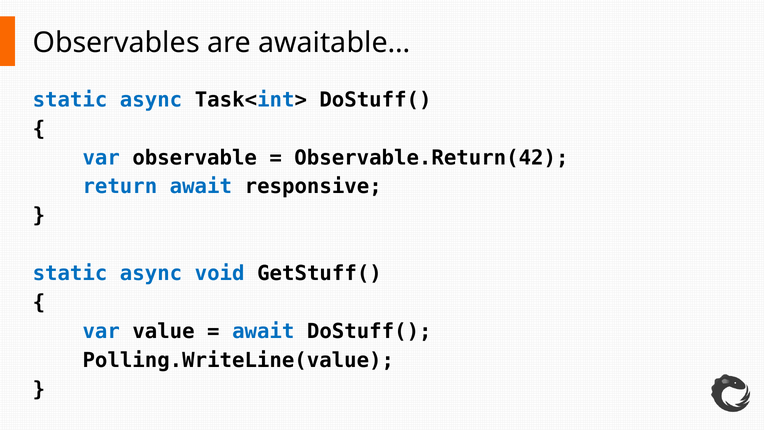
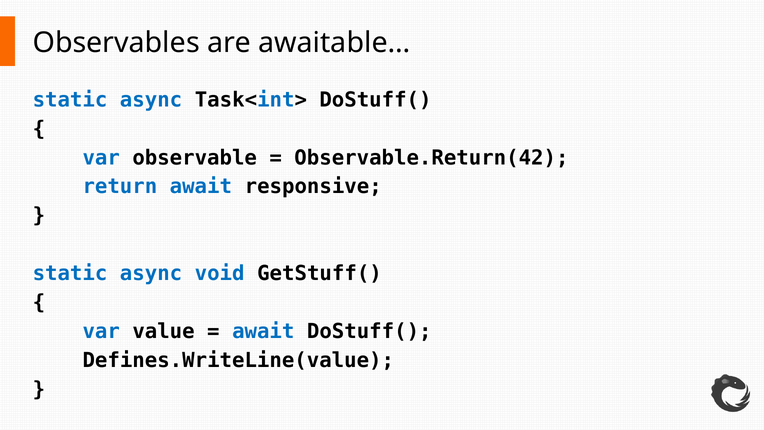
Polling.WriteLine(value: Polling.WriteLine(value -> Defines.WriteLine(value
